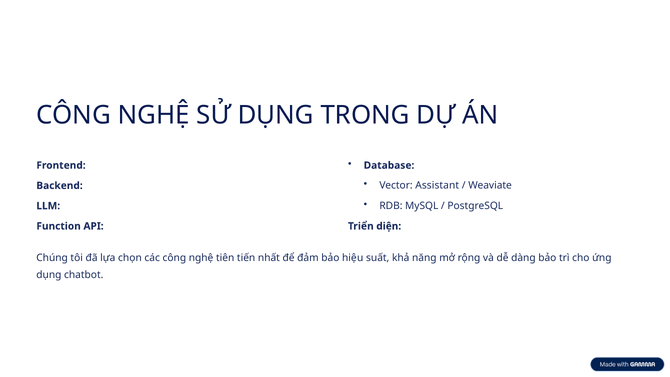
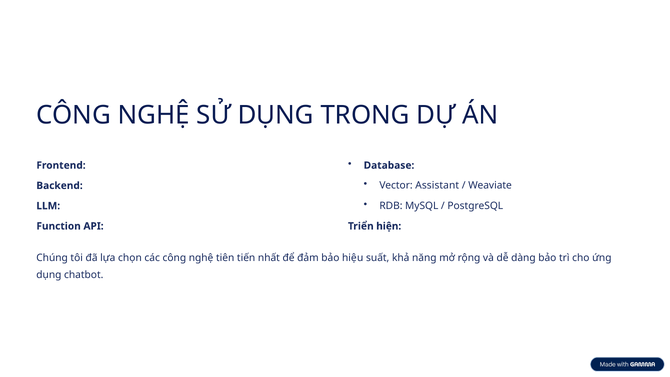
diện: diện -> hiện
